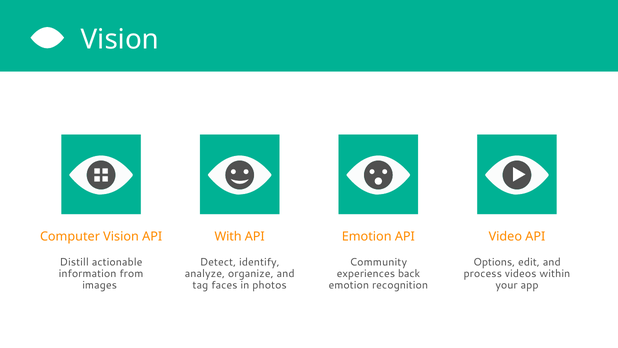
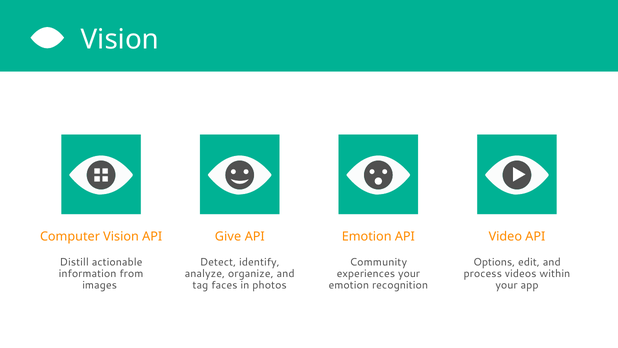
With: With -> Give
experiences back: back -> your
